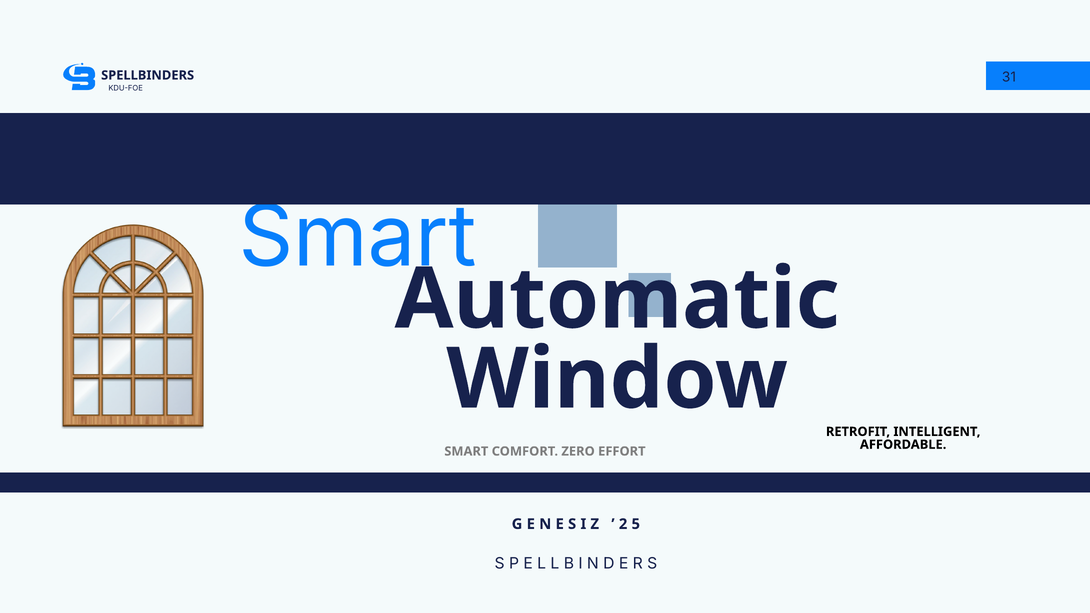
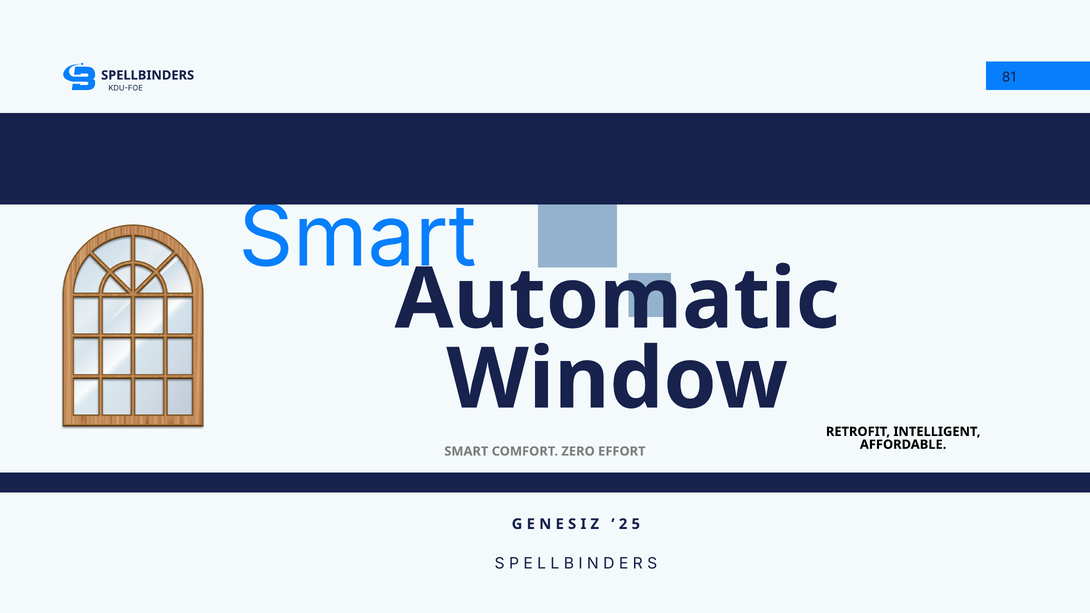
31: 31 -> 81
